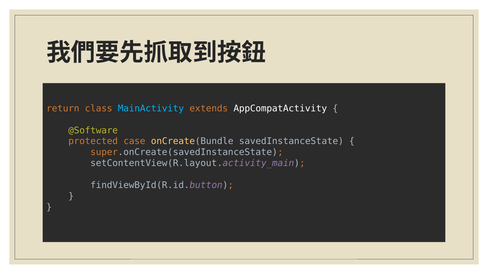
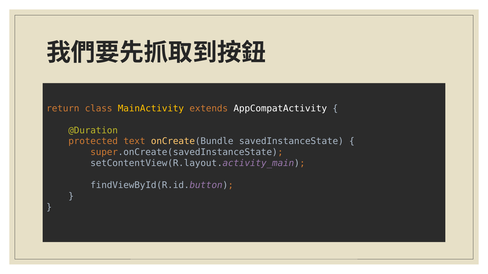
MainActivity colour: light blue -> yellow
@Software: @Software -> @Duration
case: case -> text
